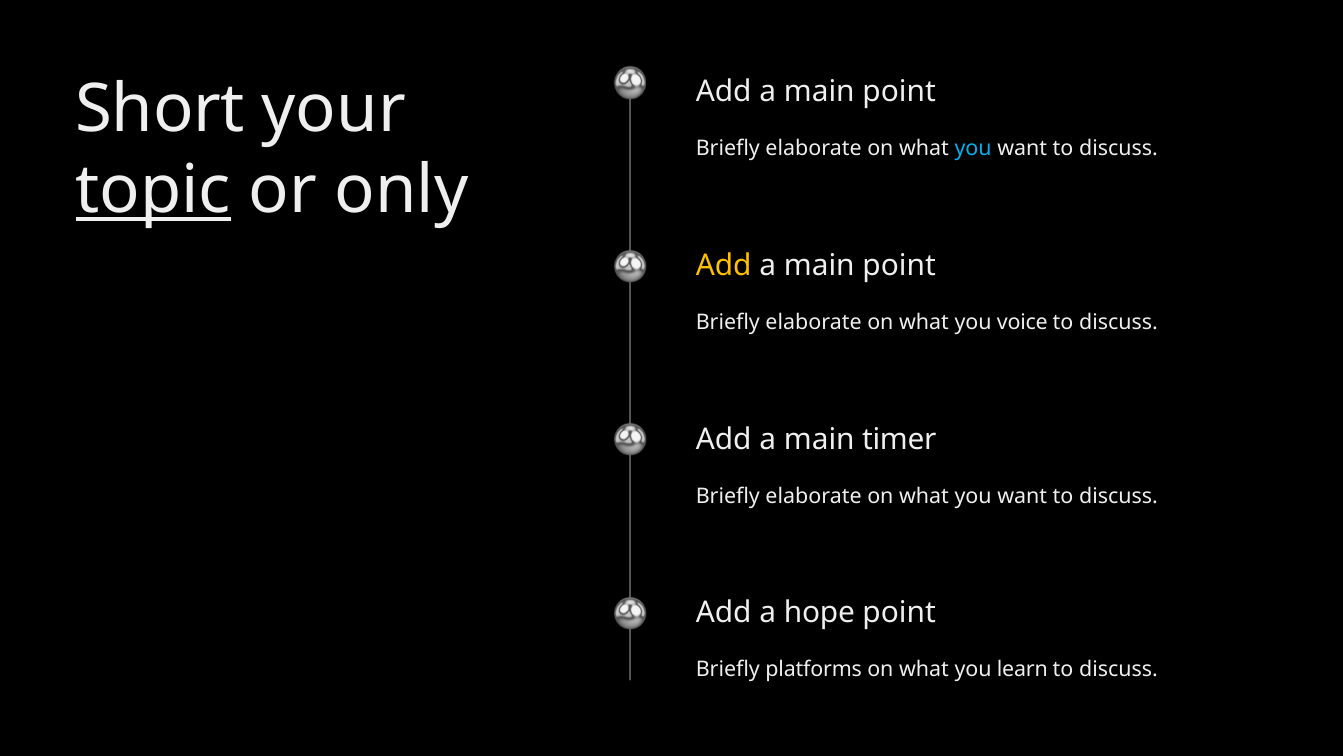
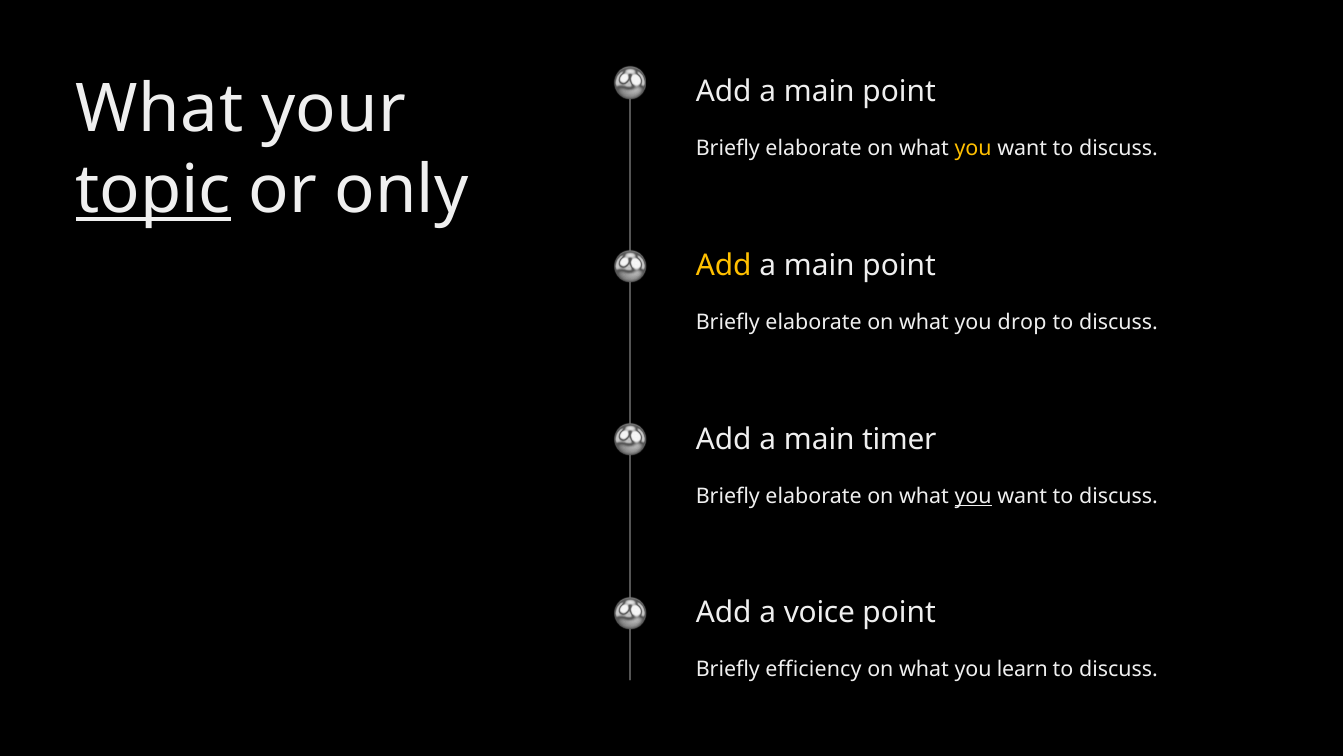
Short at (160, 109): Short -> What
you at (973, 149) colour: light blue -> yellow
voice: voice -> drop
you at (973, 496) underline: none -> present
hope: hope -> voice
platforms: platforms -> efficiency
